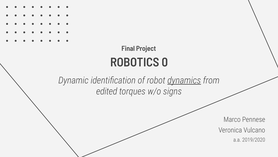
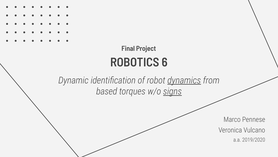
0: 0 -> 6
edited: edited -> based
signs underline: none -> present
